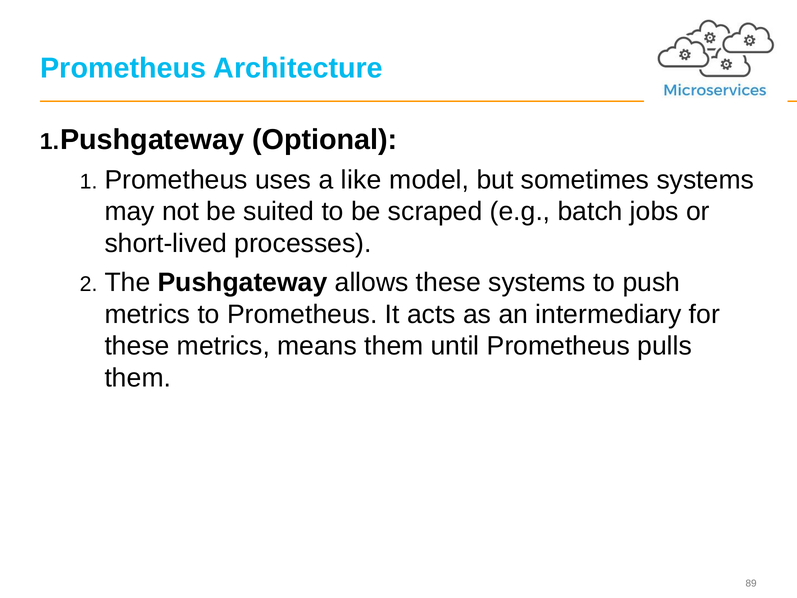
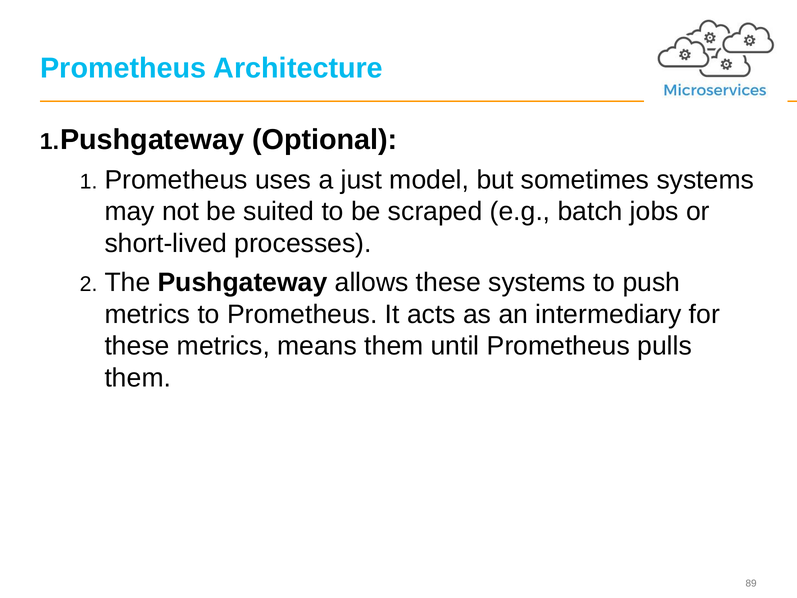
like: like -> just
